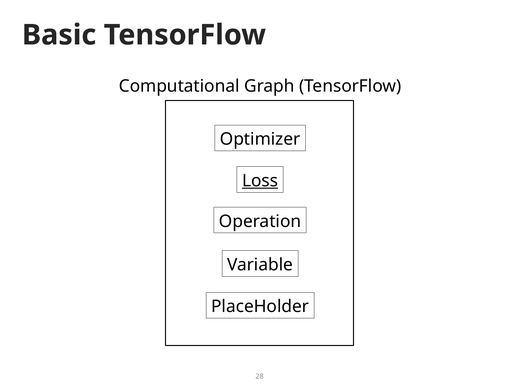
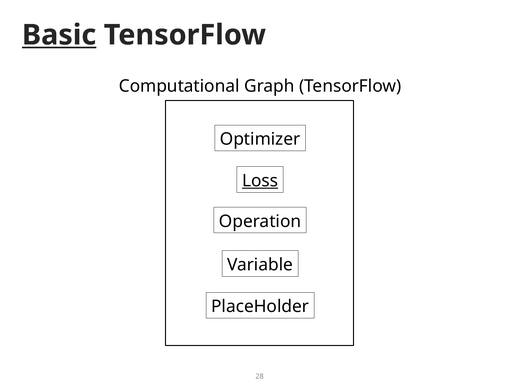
Basic underline: none -> present
